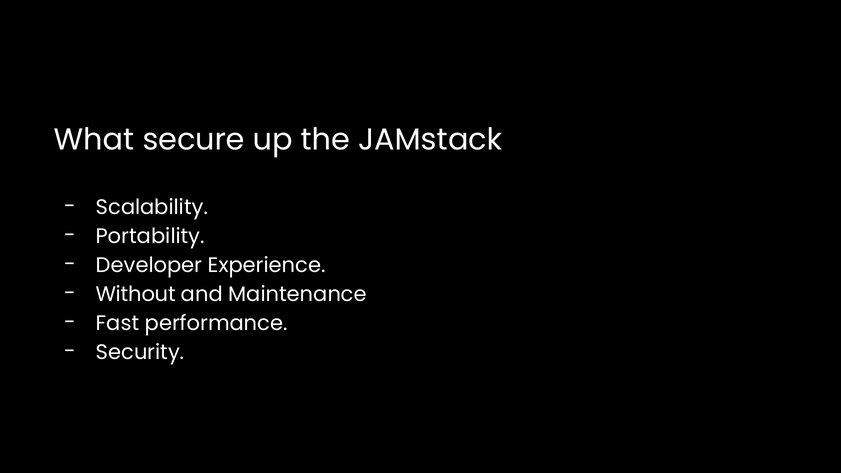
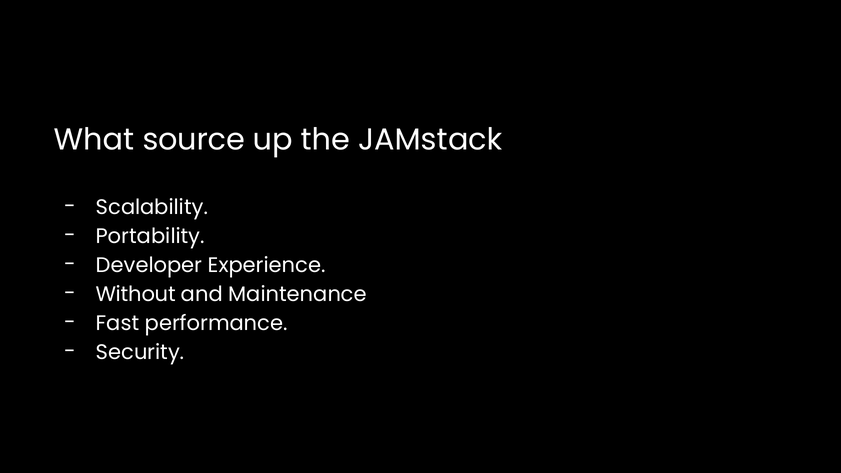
secure: secure -> source
